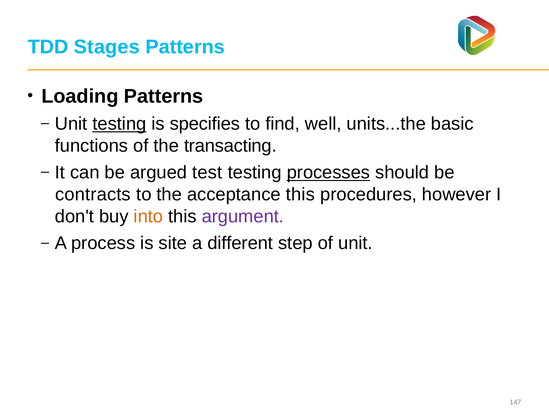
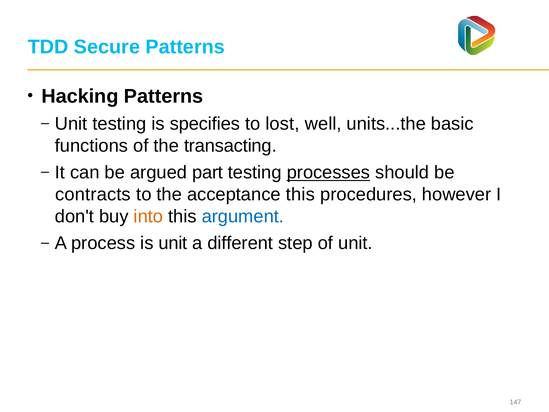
Stages: Stages -> Secure
Loading: Loading -> Hacking
testing at (119, 124) underline: present -> none
find: find -> lost
test: test -> part
argument colour: purple -> blue
is site: site -> unit
